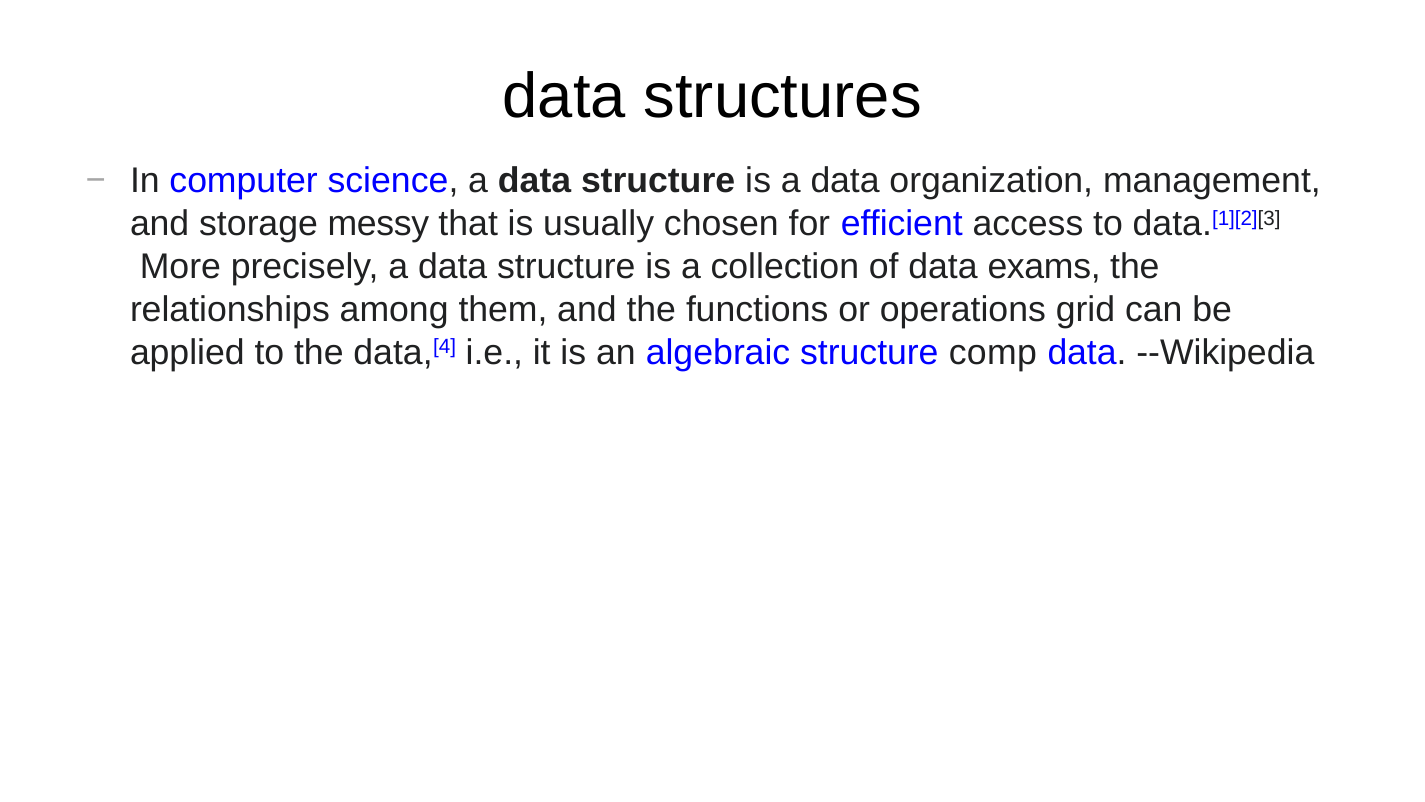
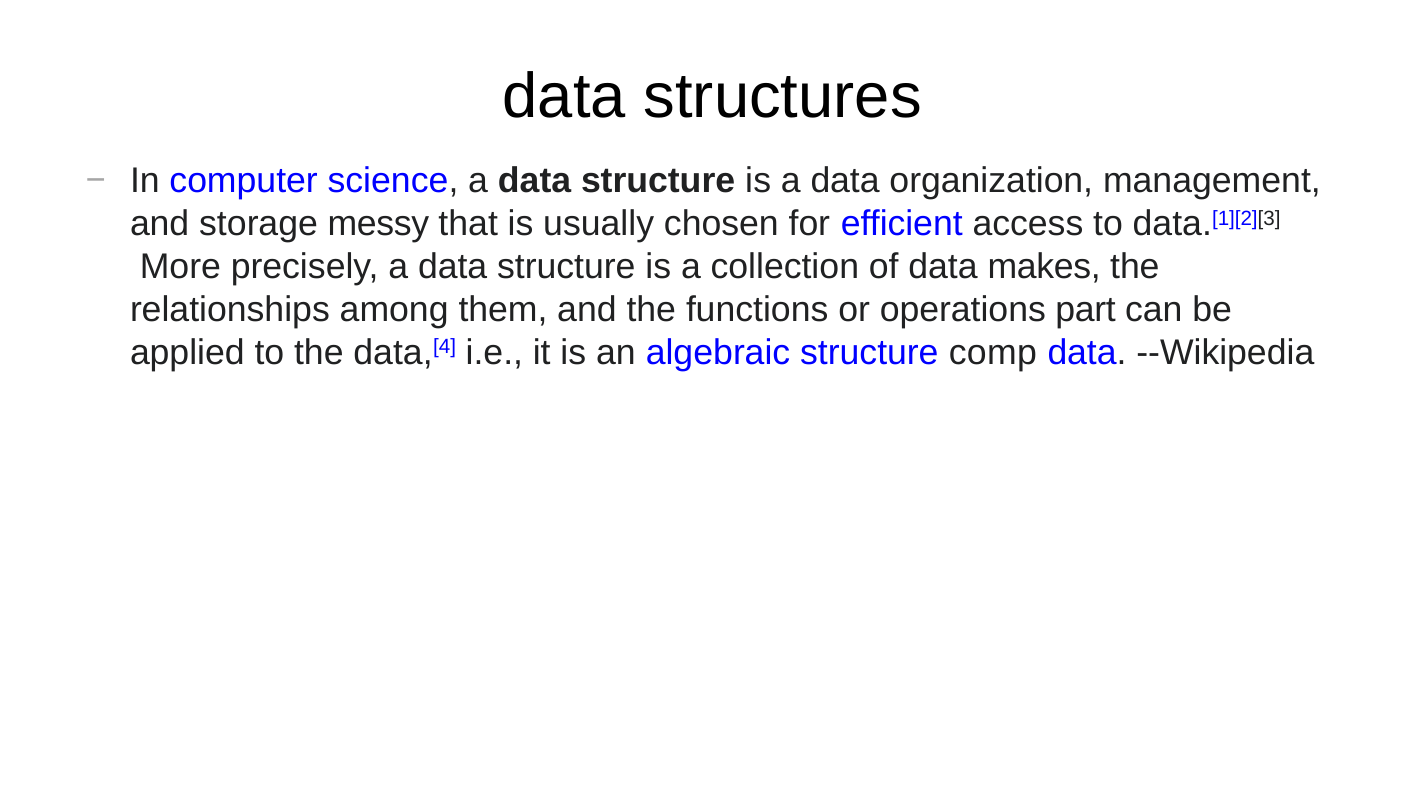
exams: exams -> makes
grid: grid -> part
